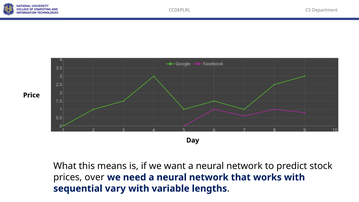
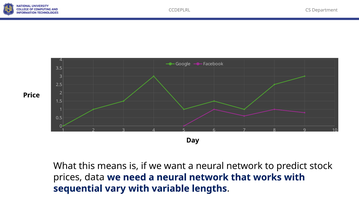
over: over -> data
